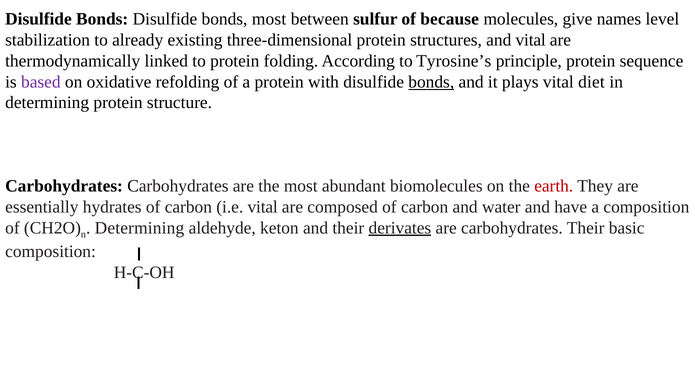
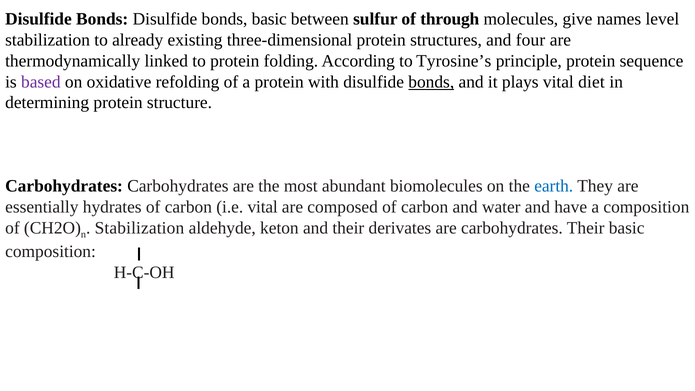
bonds most: most -> basic
because: because -> through
and vital: vital -> four
earth colour: red -> blue
Determining at (139, 228): Determining -> Stabilization
derivates underline: present -> none
